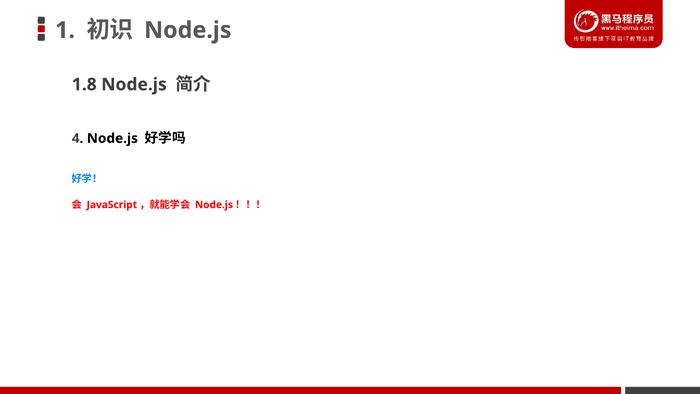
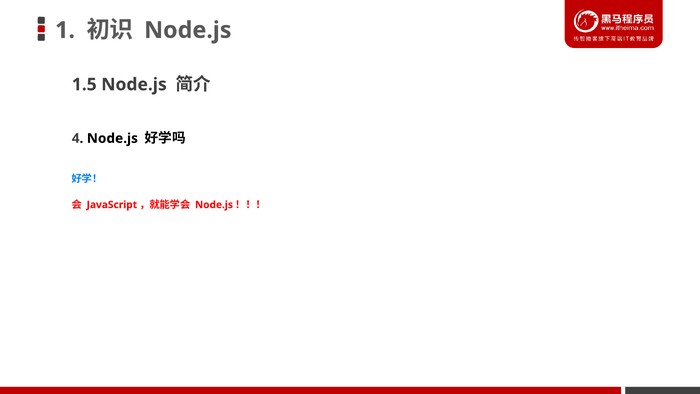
1.8: 1.8 -> 1.5
